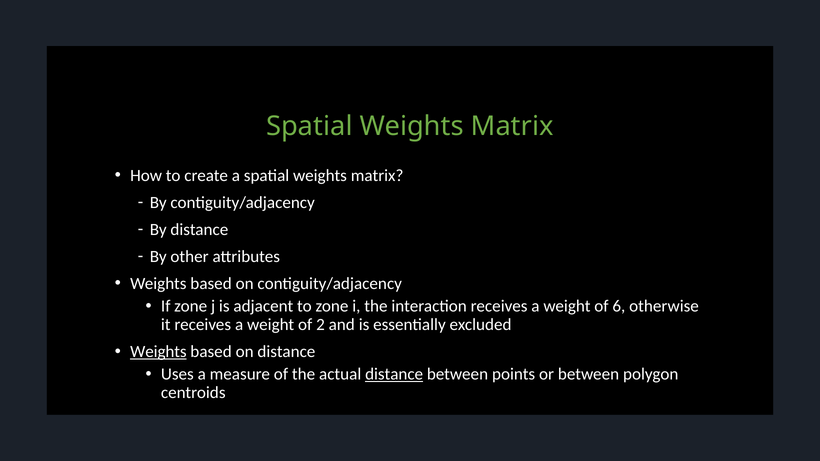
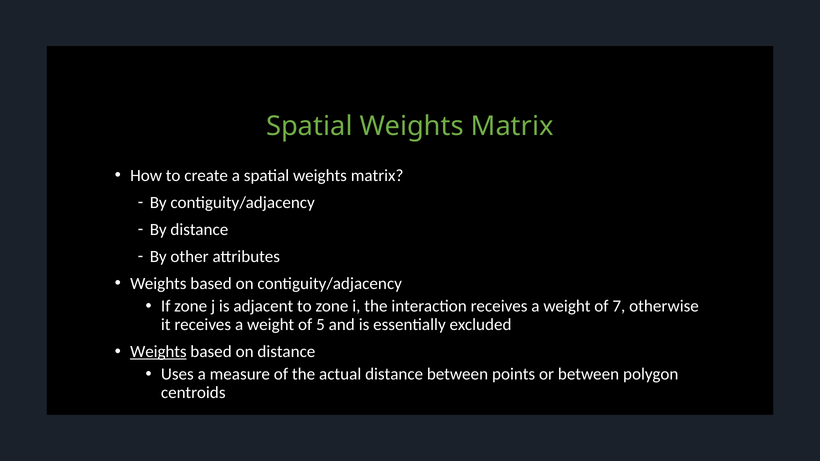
6: 6 -> 7
2: 2 -> 5
distance at (394, 375) underline: present -> none
